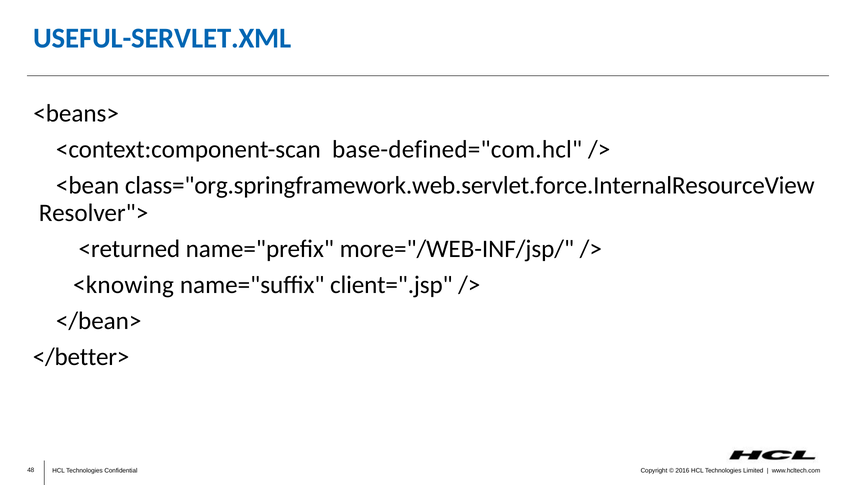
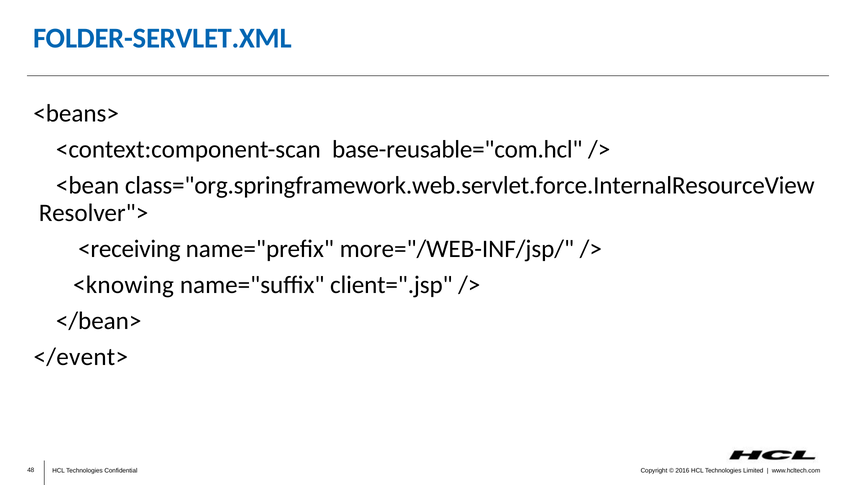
USEFUL-SERVLET.XML: USEFUL-SERVLET.XML -> FOLDER-SERVLET.XML
base-defined="com.hcl: base-defined="com.hcl -> base-reusable="com.hcl
<returned: <returned -> <receiving
</better>: </better> -> </event>
